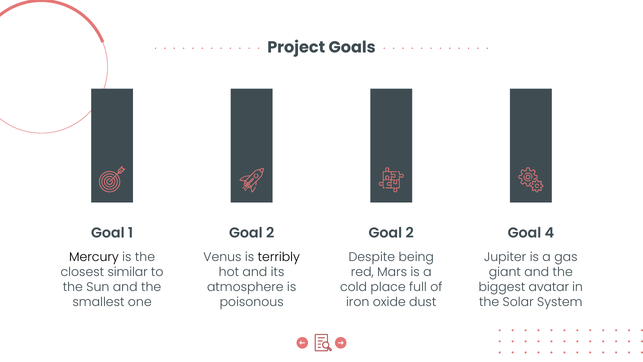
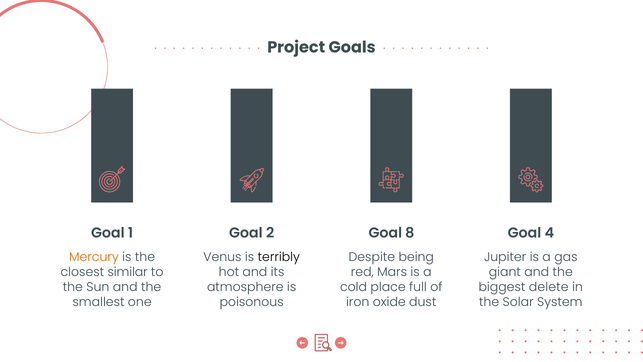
2 at (410, 233): 2 -> 8
Mercury colour: black -> orange
avatar: avatar -> delete
